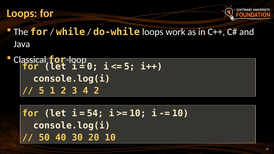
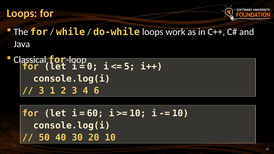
5 at (41, 91): 5 -> 3
4 2: 2 -> 6
54: 54 -> 60
